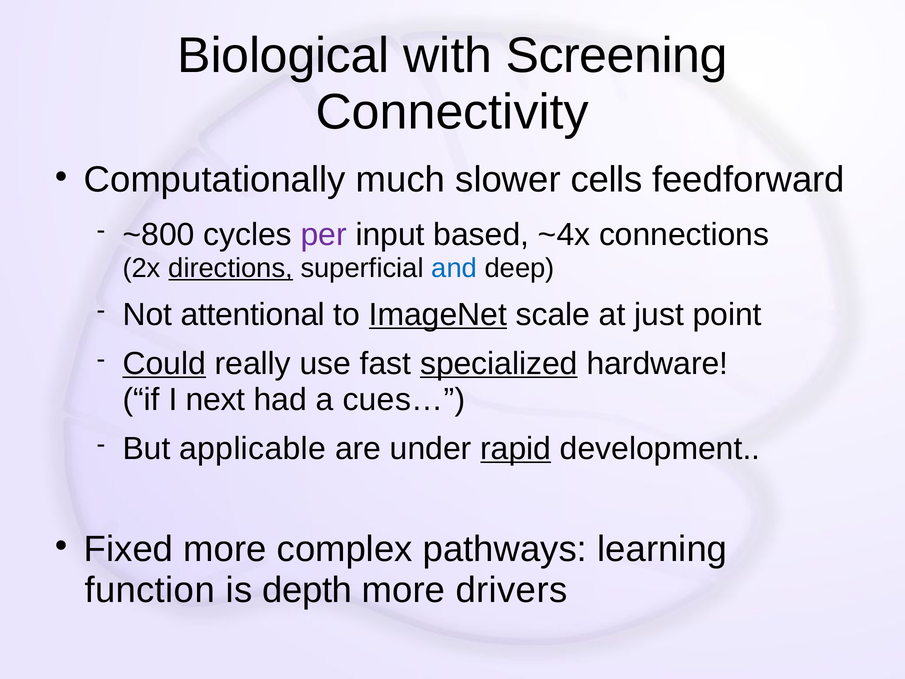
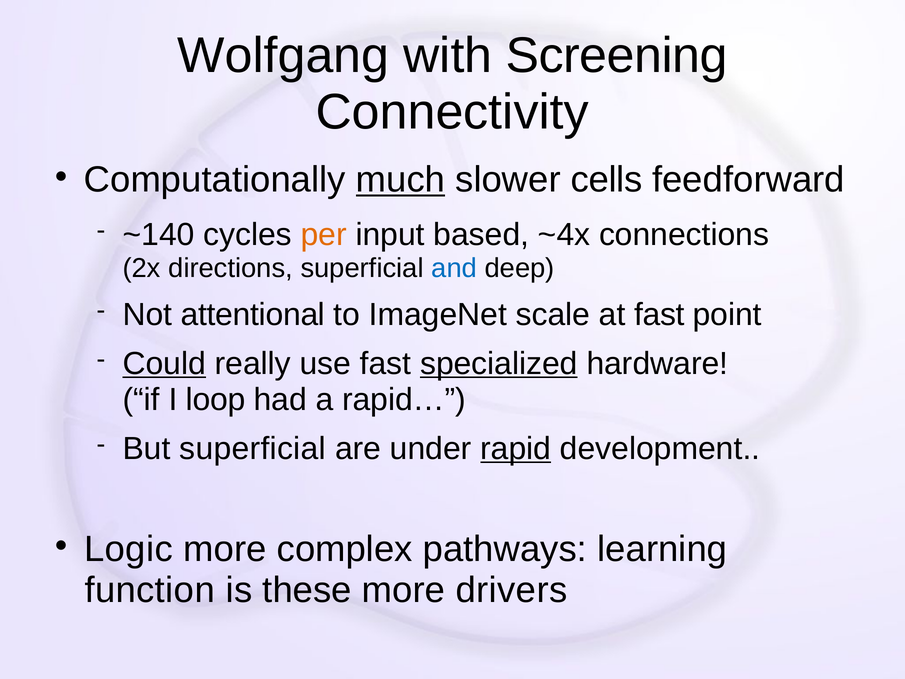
Biological: Biological -> Wolfgang
much underline: none -> present
~800: ~800 -> ~140
per colour: purple -> orange
directions underline: present -> none
ImageNet underline: present -> none
at just: just -> fast
next: next -> loop
cues…: cues… -> rapid…
But applicable: applicable -> superficial
Fixed: Fixed -> Logic
depth: depth -> these
